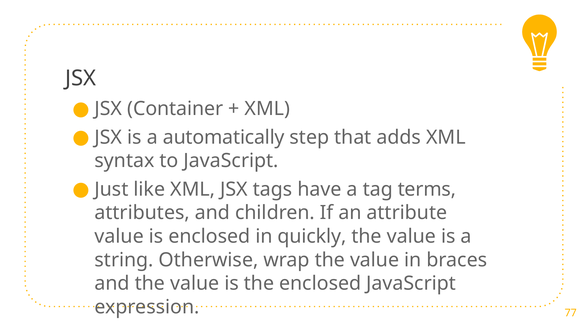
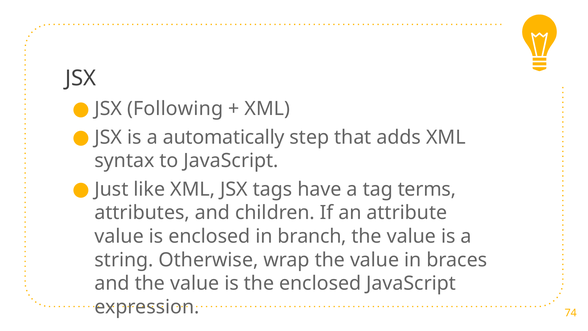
Container: Container -> Following
quickly: quickly -> branch
77: 77 -> 74
